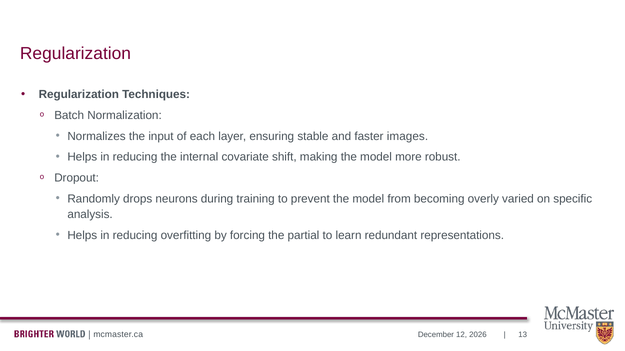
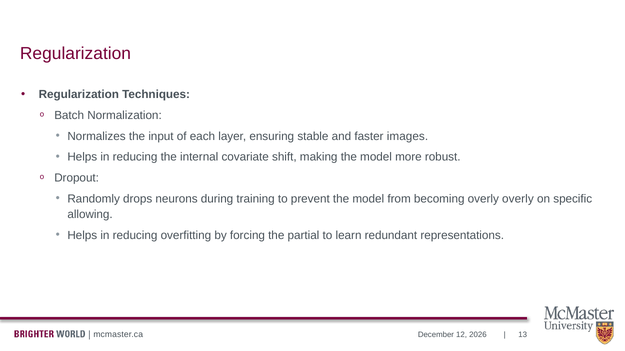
overly varied: varied -> overly
analysis: analysis -> allowing
